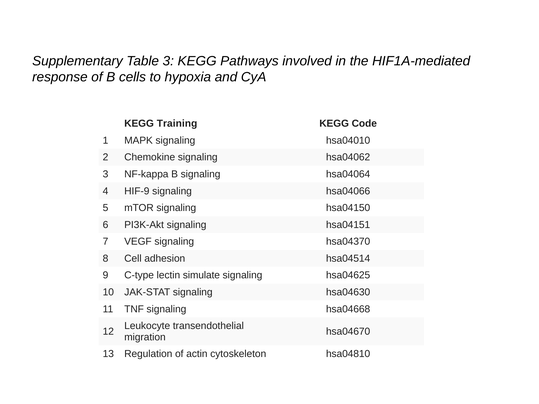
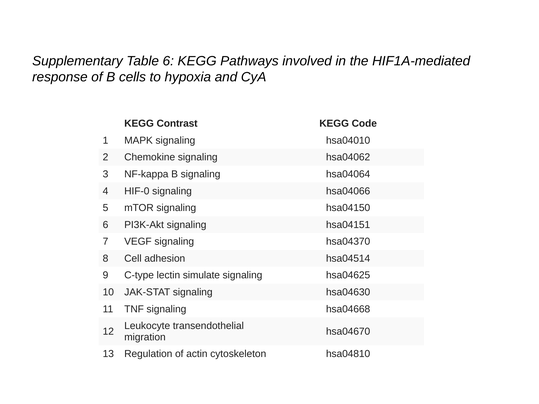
Table 3: 3 -> 6
Training: Training -> Contrast
HIF-9: HIF-9 -> HIF-0
